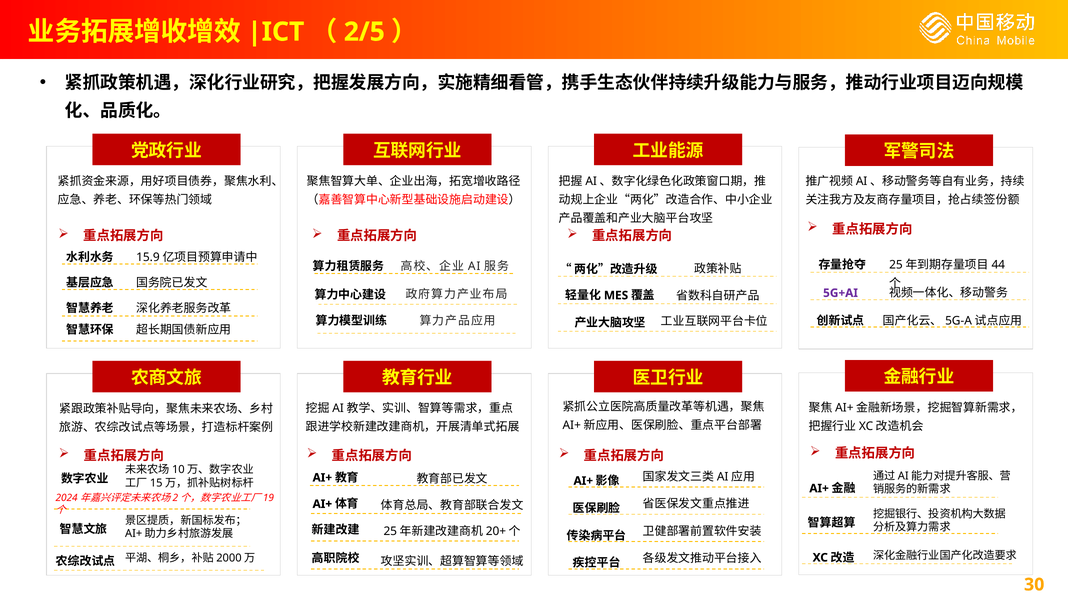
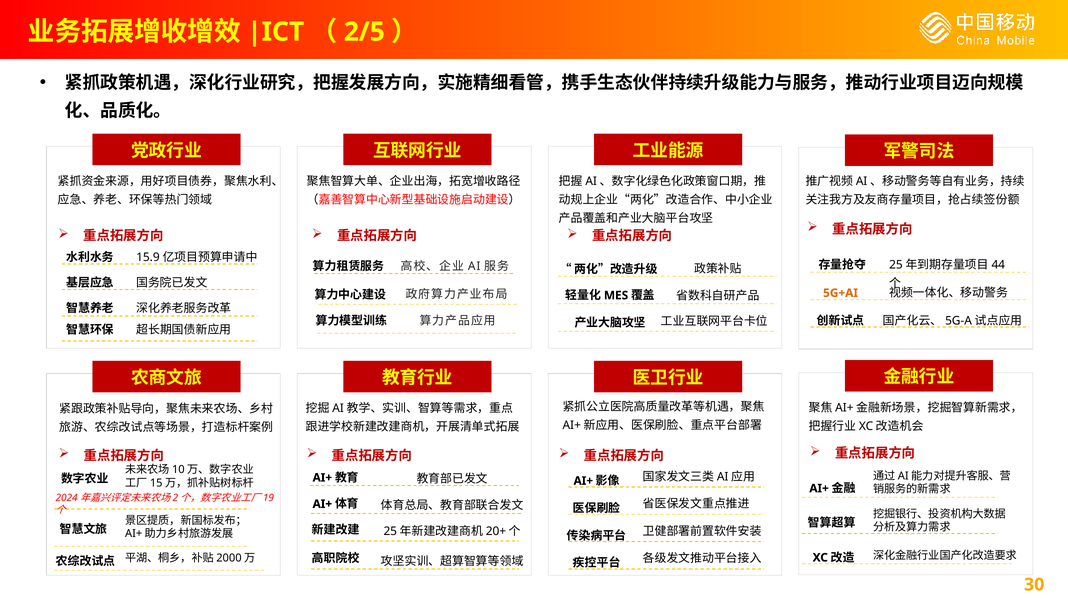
5G+AI colour: purple -> orange
